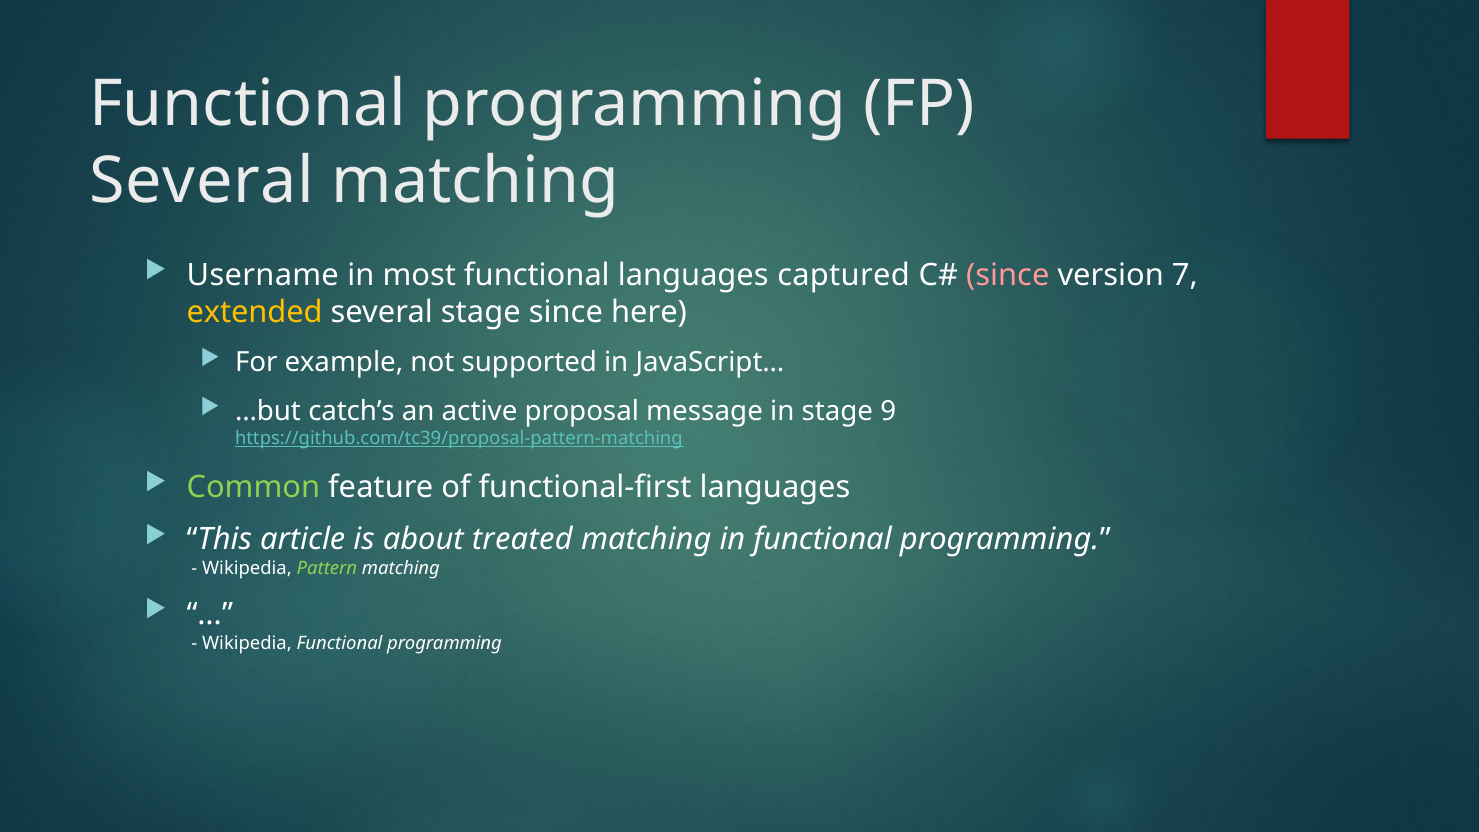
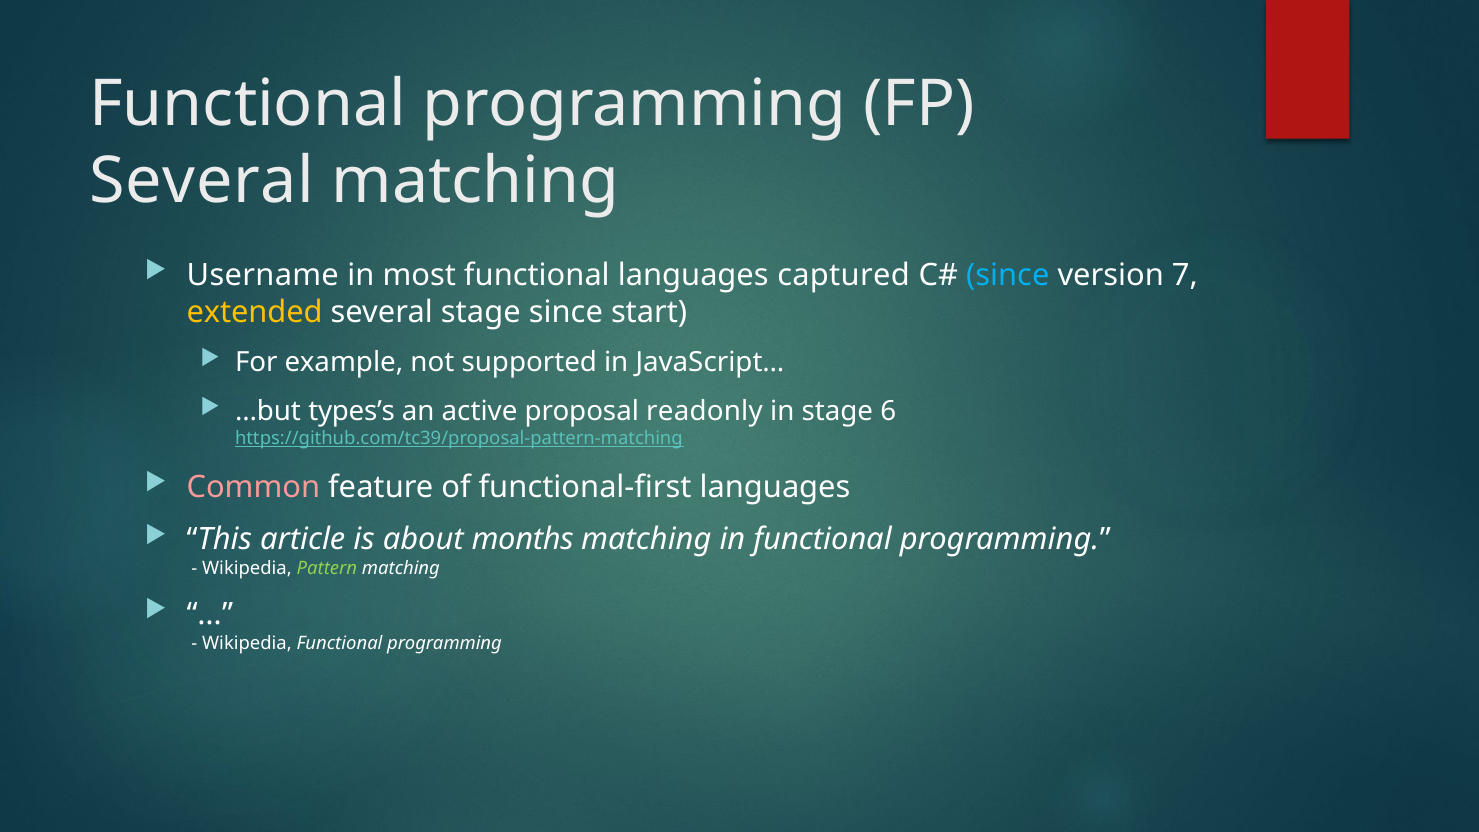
since at (1008, 275) colour: pink -> light blue
here: here -> start
catch’s: catch’s -> types’s
message: message -> readonly
9: 9 -> 6
Common colour: light green -> pink
treated: treated -> months
